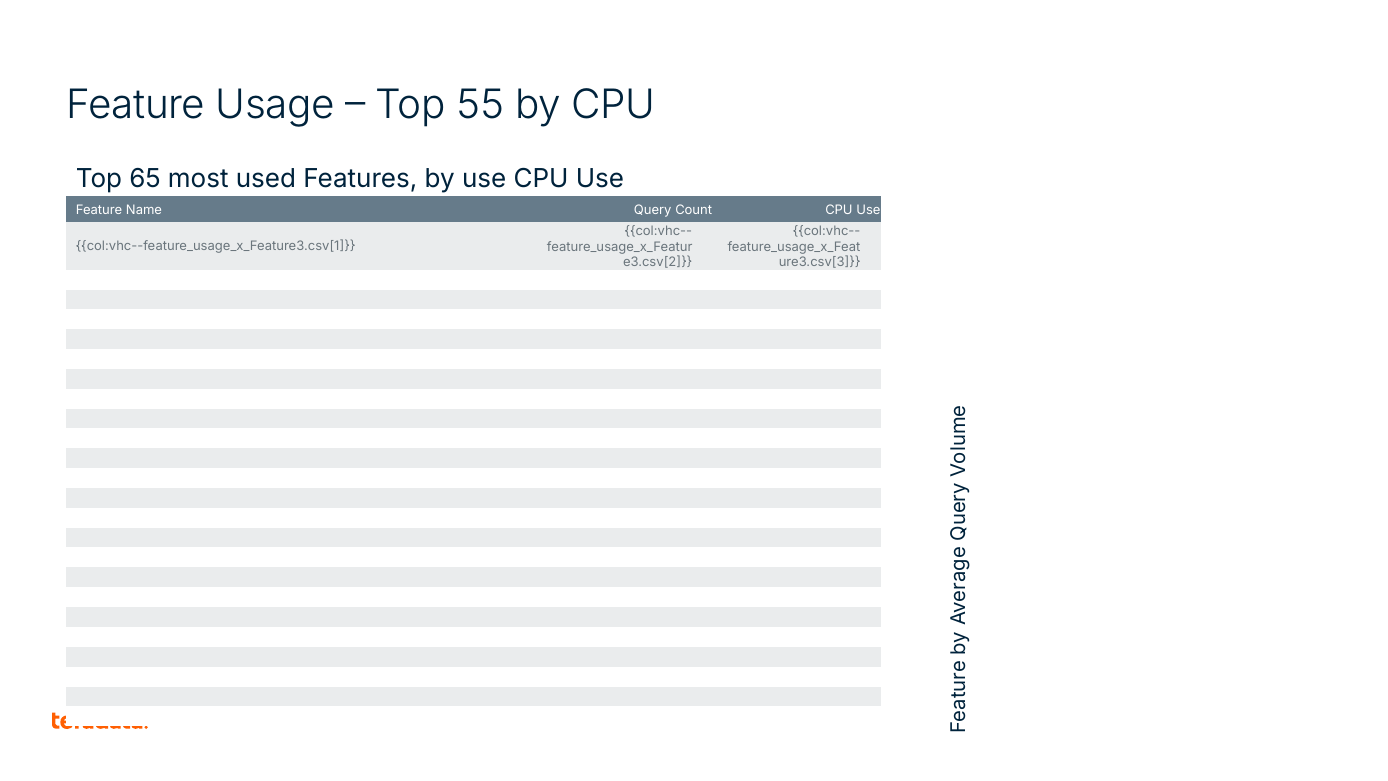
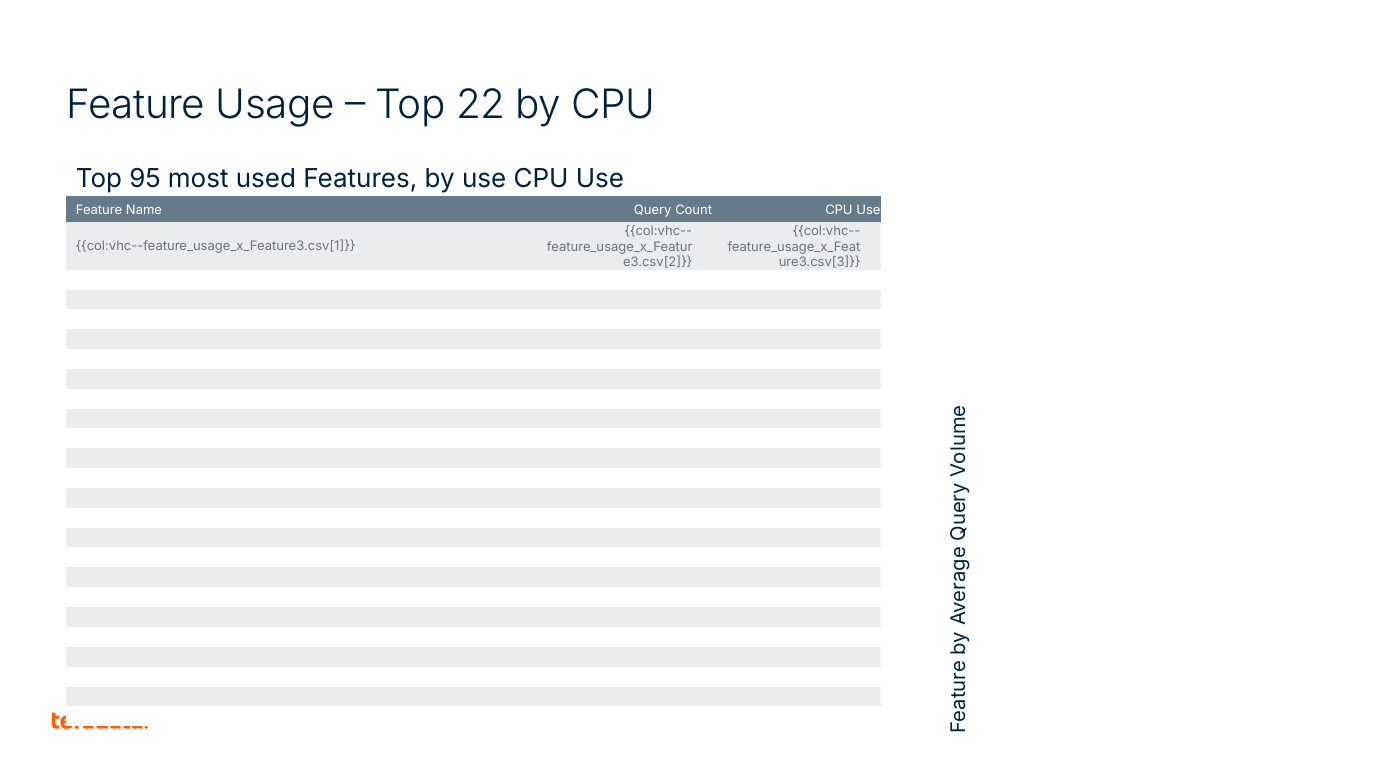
55: 55 -> 22
65: 65 -> 95
